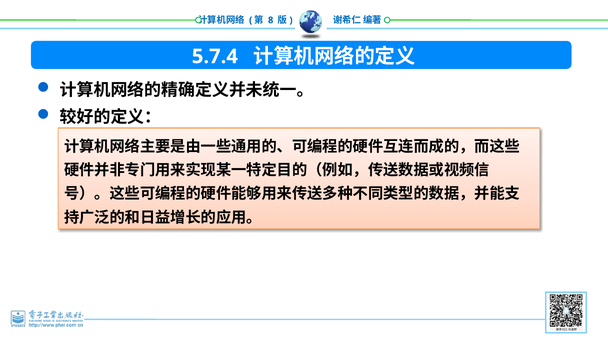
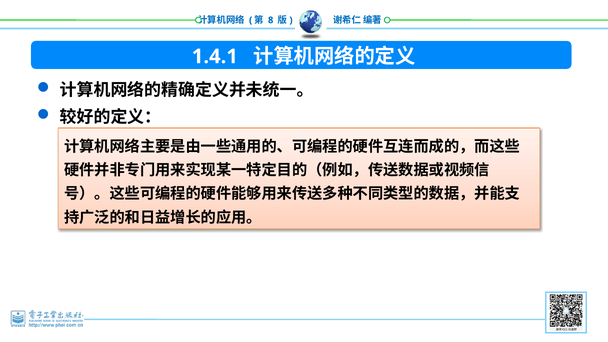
5.7.4: 5.7.4 -> 1.4.1
